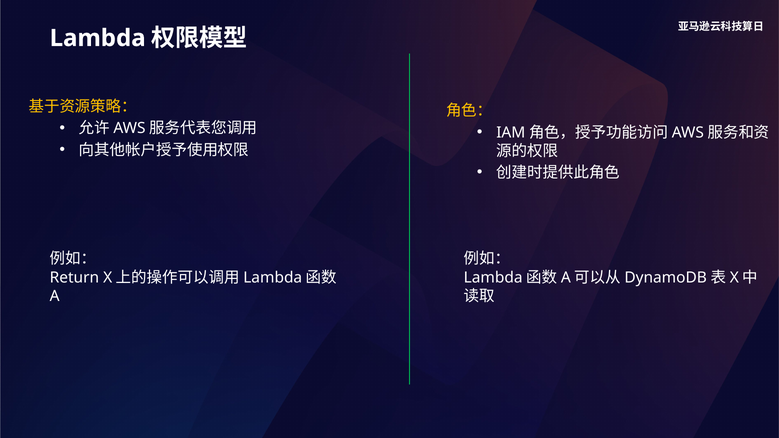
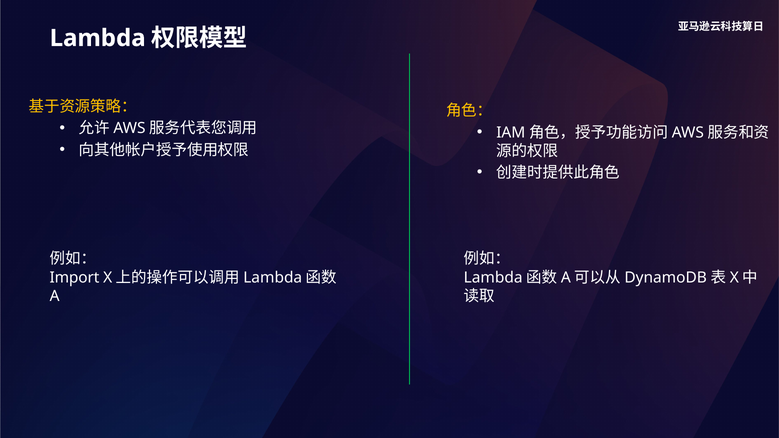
Return: Return -> Import
